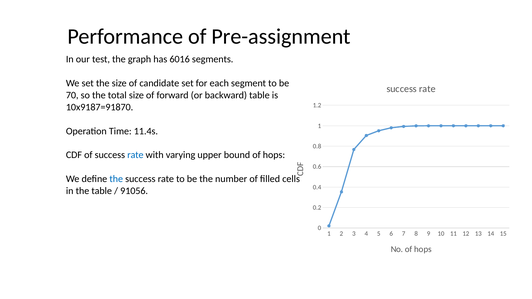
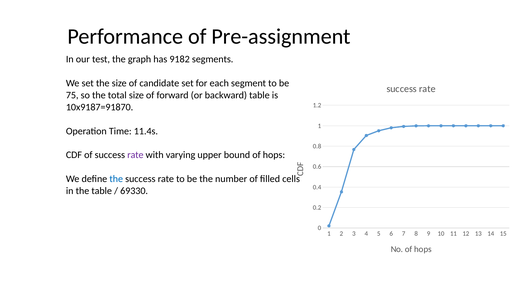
6016: 6016 -> 9182
70: 70 -> 75
rate at (135, 155) colour: blue -> purple
91056: 91056 -> 69330
